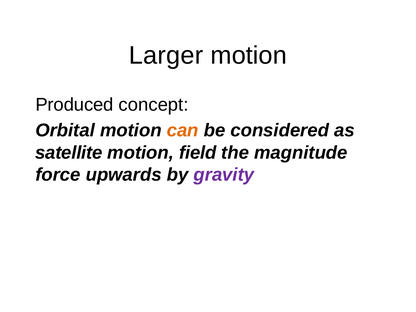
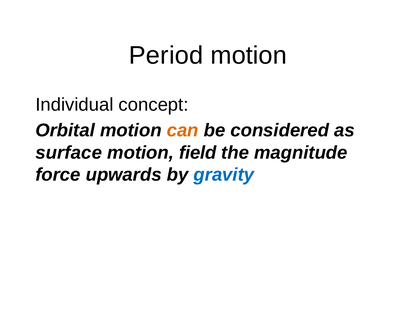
Larger: Larger -> Period
Produced: Produced -> Individual
satellite: satellite -> surface
gravity colour: purple -> blue
